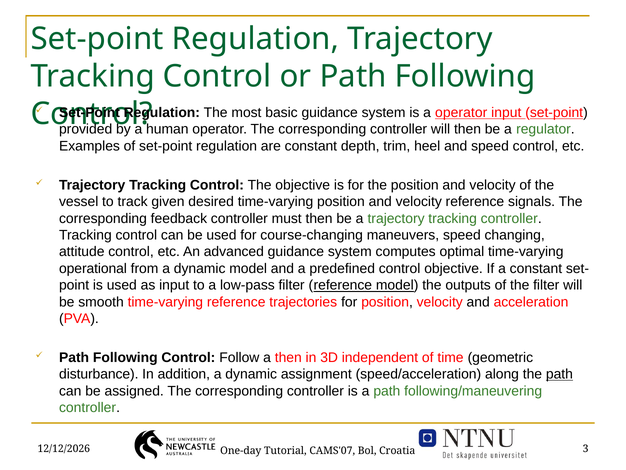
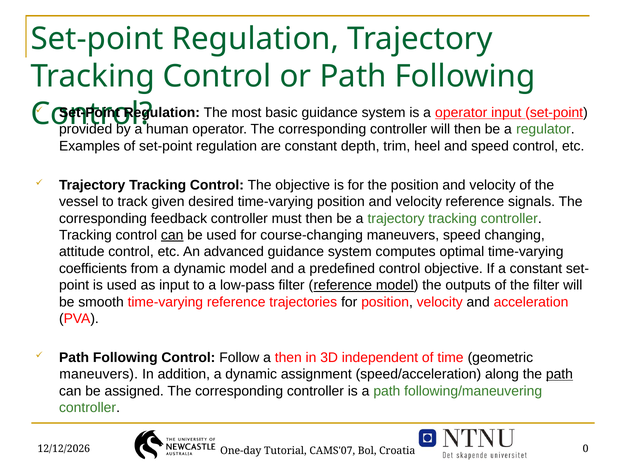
can at (172, 235) underline: none -> present
operational: operational -> coefficients
disturbance at (99, 374): disturbance -> maneuvers
3: 3 -> 0
